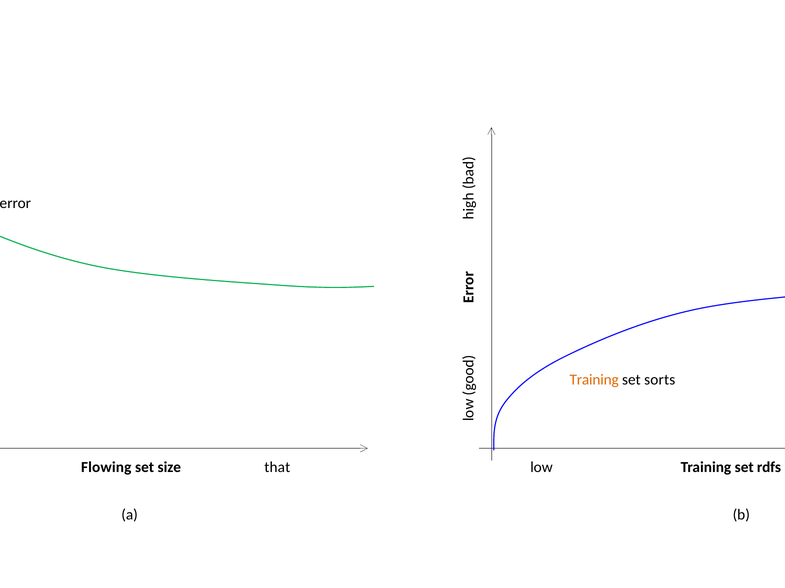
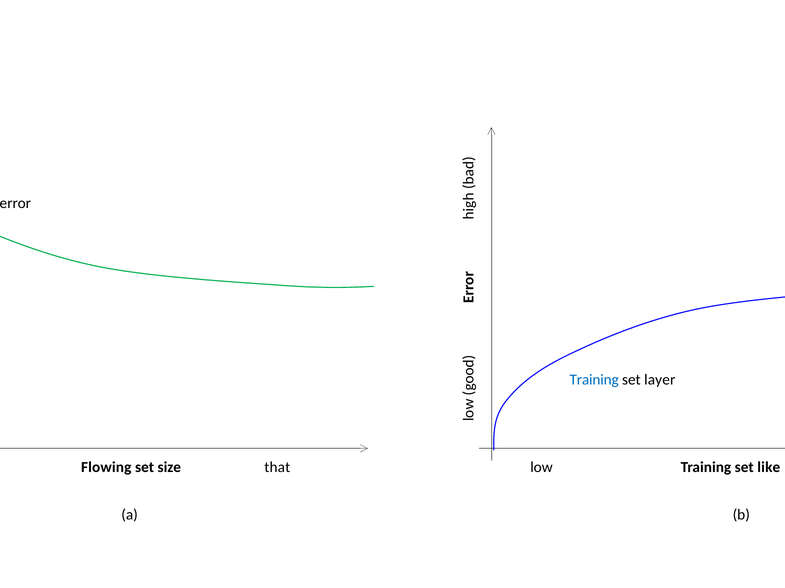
Training at (594, 380) colour: orange -> blue
sorts: sorts -> layer
rdfs: rdfs -> like
